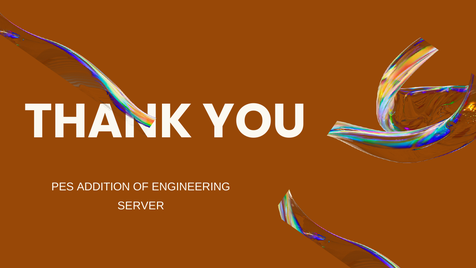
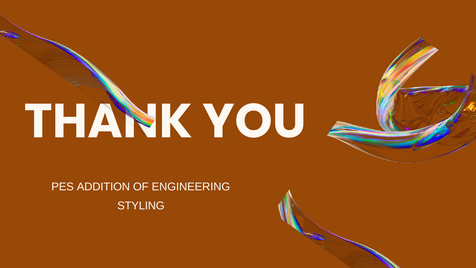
SERVER: SERVER -> STYLING
